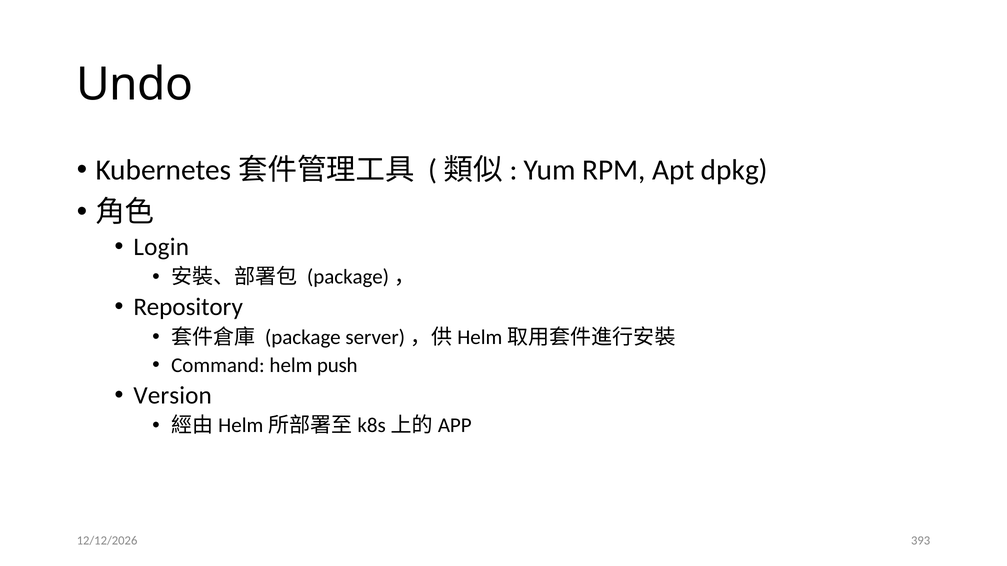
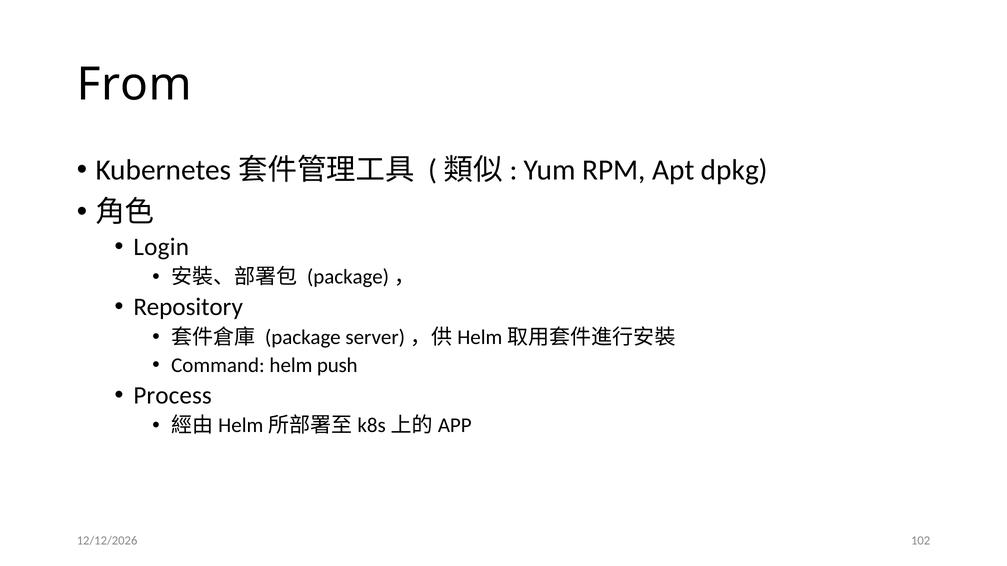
Undo: Undo -> From
Version: Version -> Process
393: 393 -> 102
